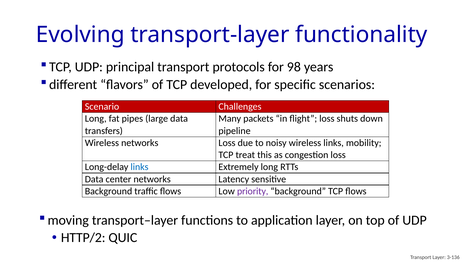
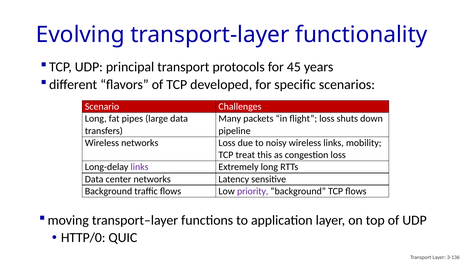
98: 98 -> 45
links at (140, 167) colour: blue -> purple
HTTP/2: HTTP/2 -> HTTP/0
